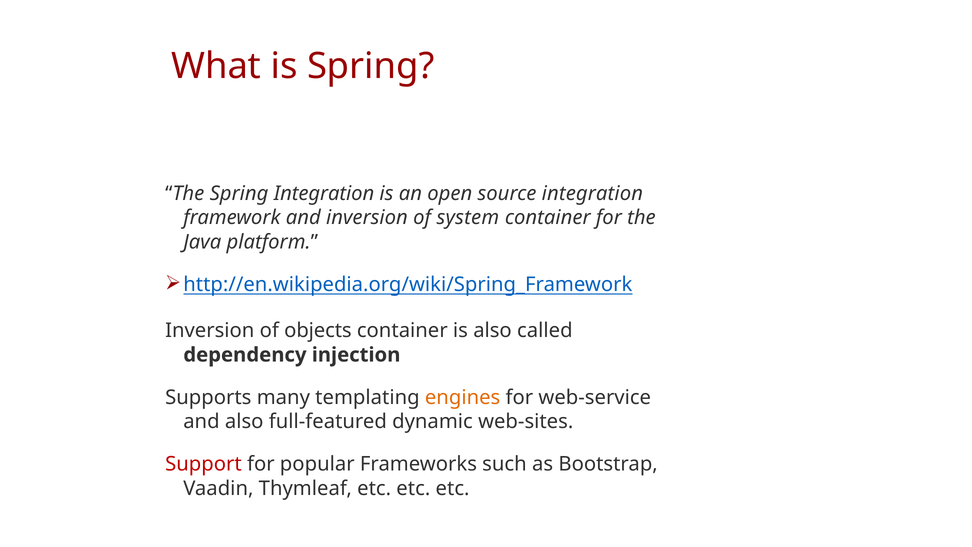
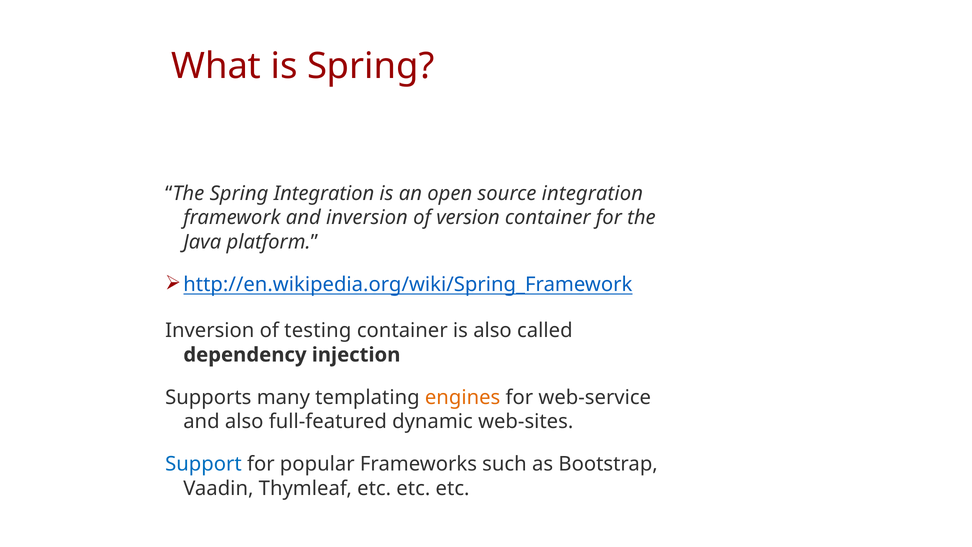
system: system -> version
objects: objects -> testing
Support colour: red -> blue
